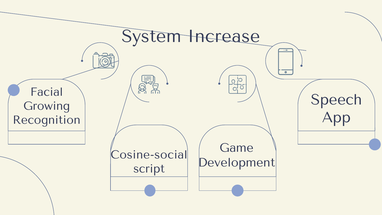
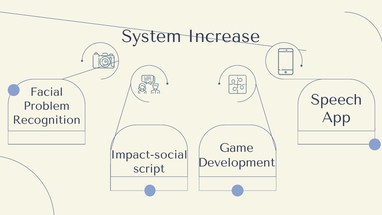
Growing: Growing -> Problem
Cosine-social: Cosine-social -> Impact-social
